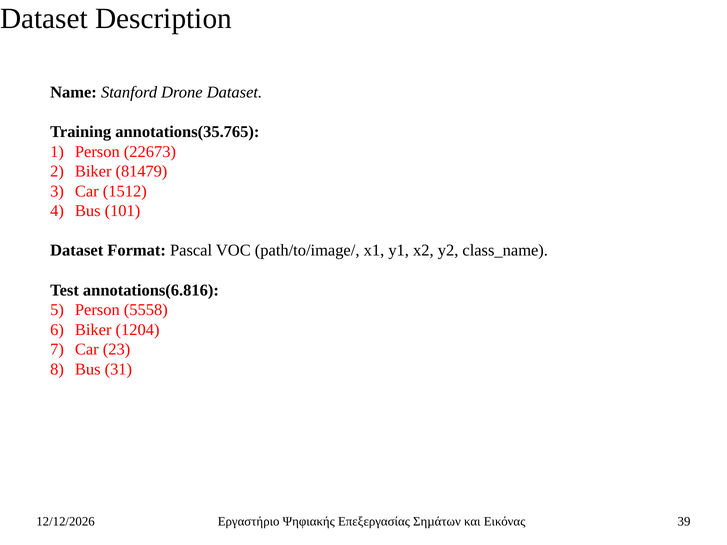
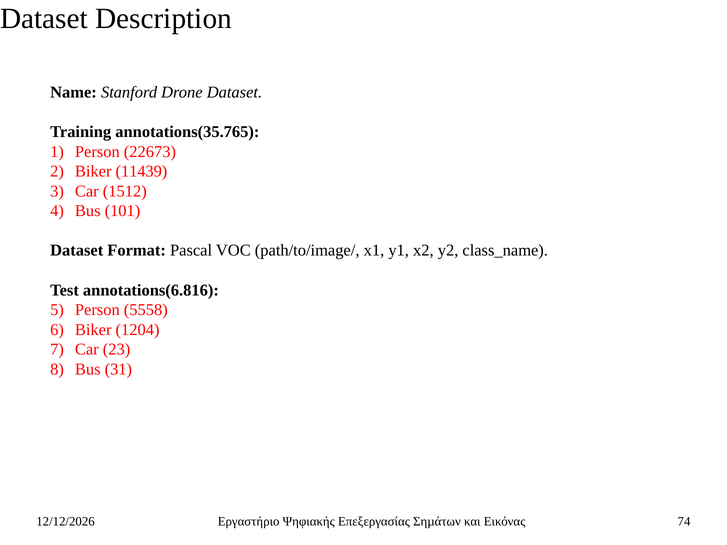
81479: 81479 -> 11439
39: 39 -> 74
